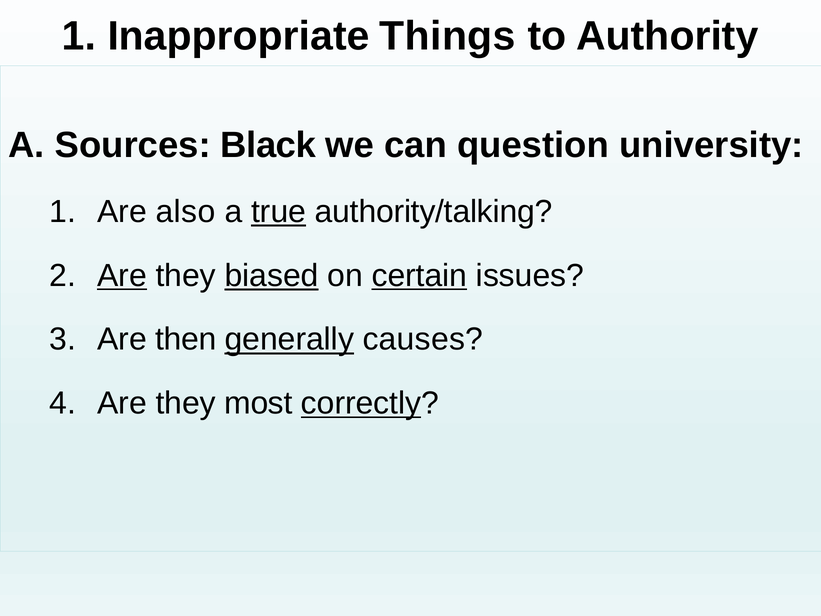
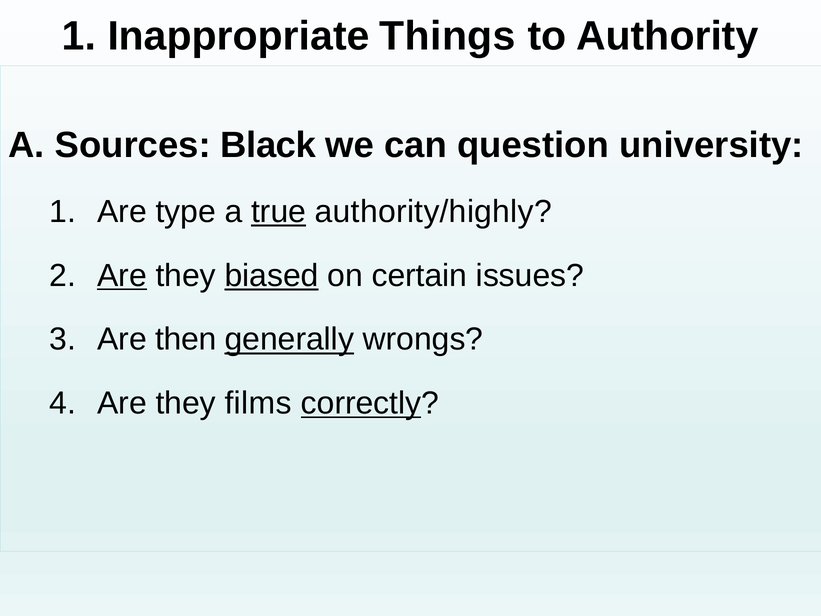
also: also -> type
authority/talking: authority/talking -> authority/highly
certain underline: present -> none
causes: causes -> wrongs
most: most -> films
